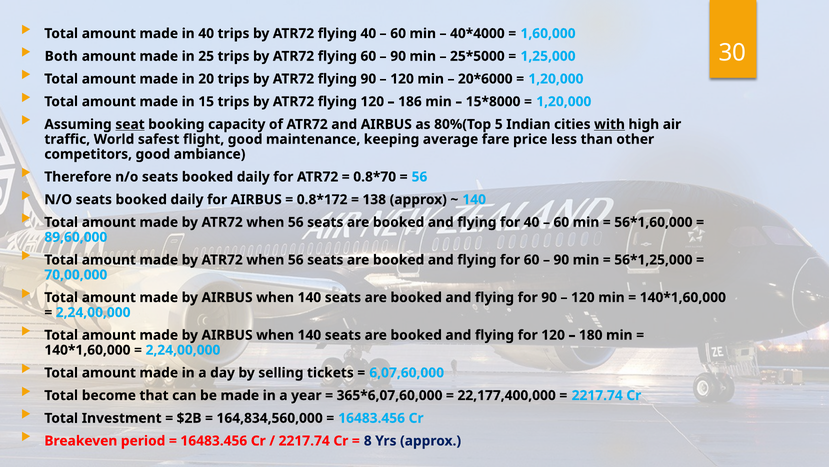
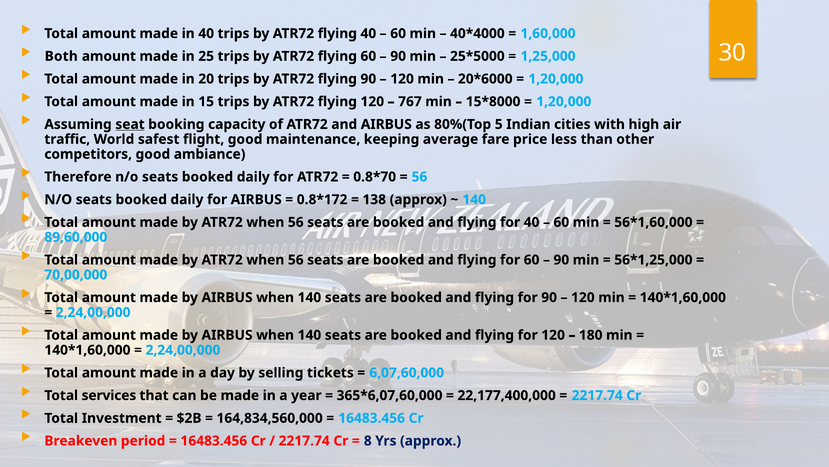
186: 186 -> 767
with underline: present -> none
become: become -> services
